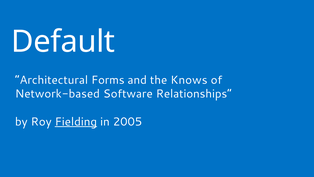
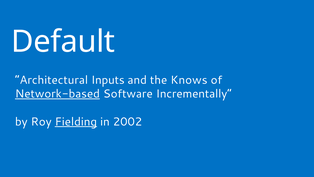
Forms: Forms -> Inputs
Network-based underline: none -> present
Relationships: Relationships -> Incrementally
2005: 2005 -> 2002
